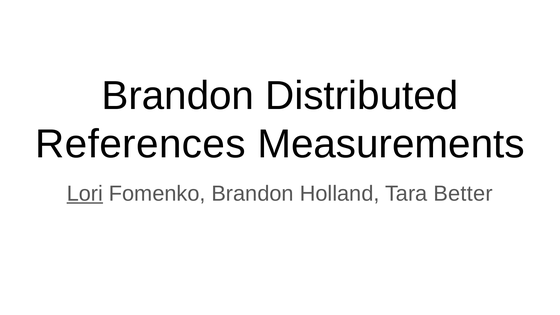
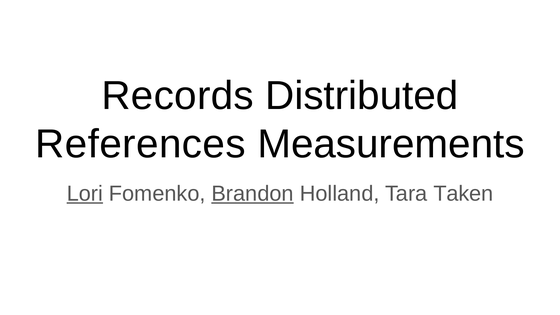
Brandon at (178, 96): Brandon -> Records
Brandon at (253, 194) underline: none -> present
Better: Better -> Taken
